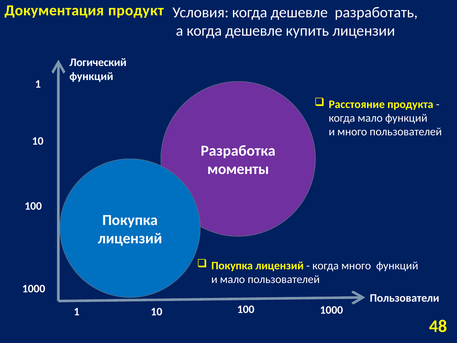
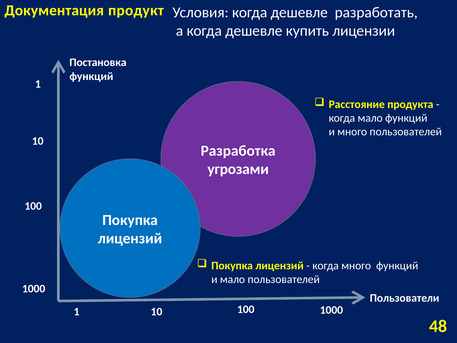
Логический: Логический -> Постановка
моменты: моменты -> угрозами
